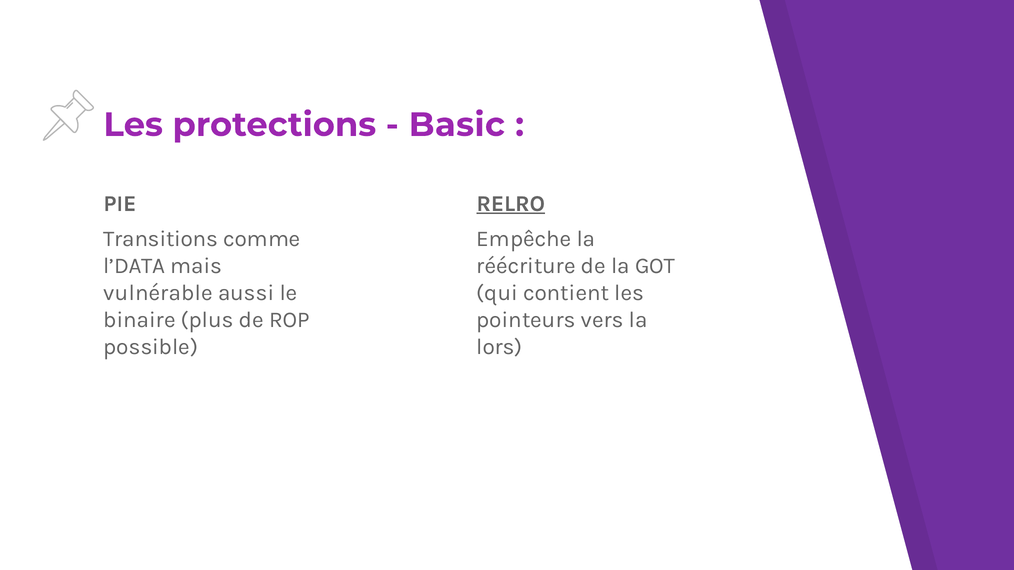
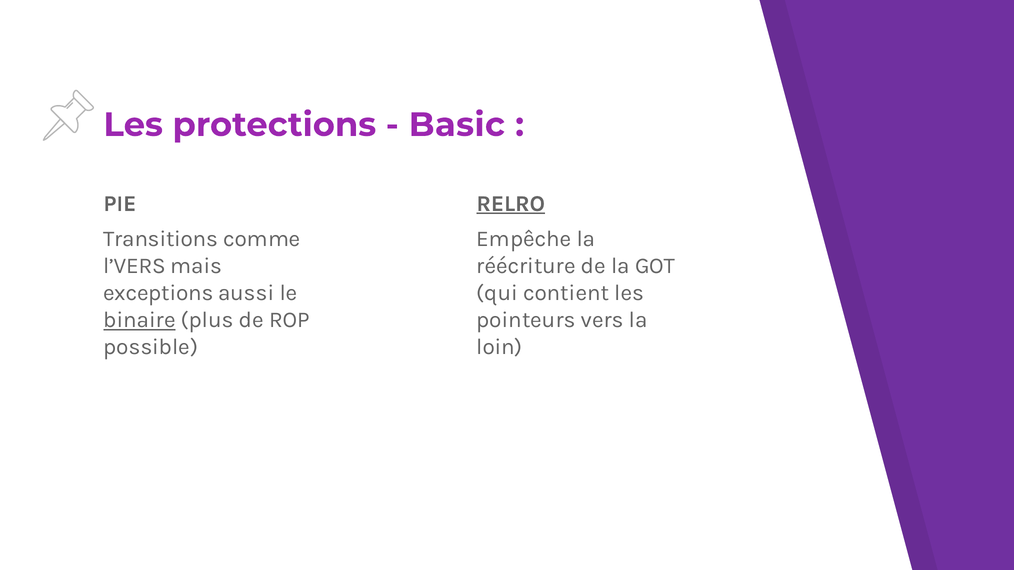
l’DATA: l’DATA -> l’VERS
vulnérable: vulnérable -> exceptions
binaire underline: none -> present
lors: lors -> loin
